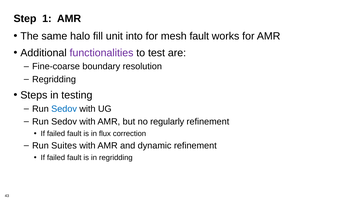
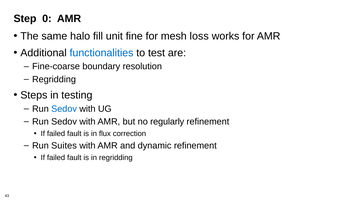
1: 1 -> 0
into: into -> fine
mesh fault: fault -> loss
functionalities colour: purple -> blue
